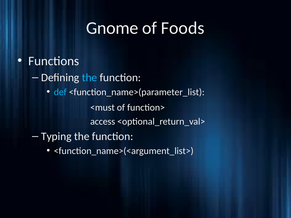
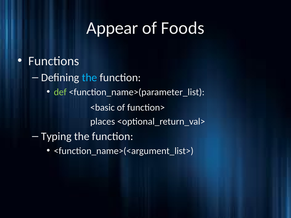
Gnome: Gnome -> Appear
def colour: light blue -> light green
<must: <must -> <basic
access: access -> places
